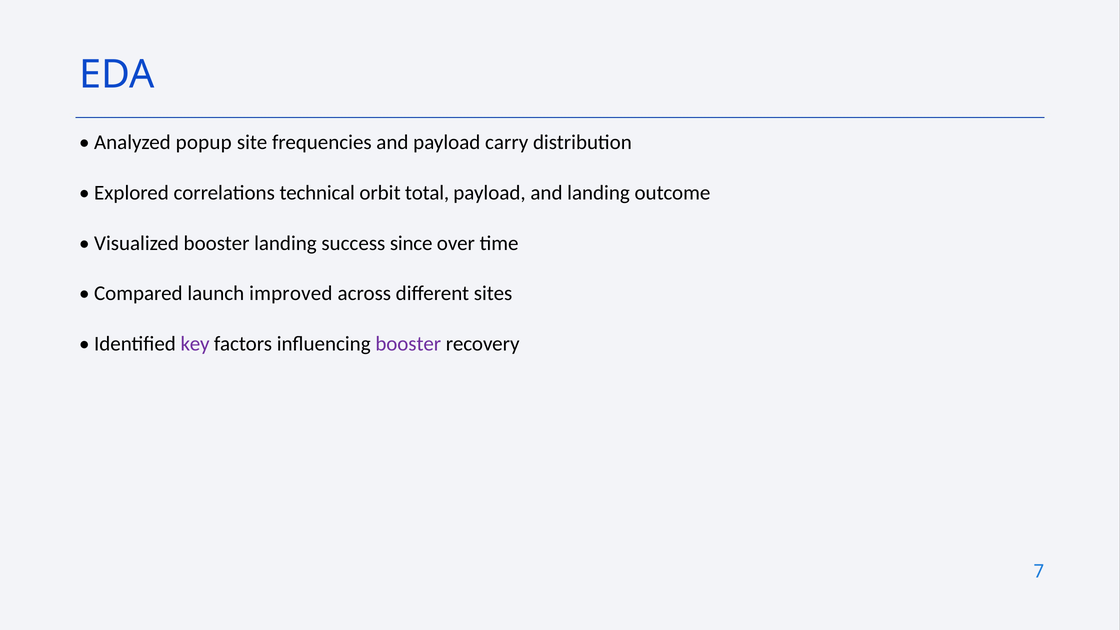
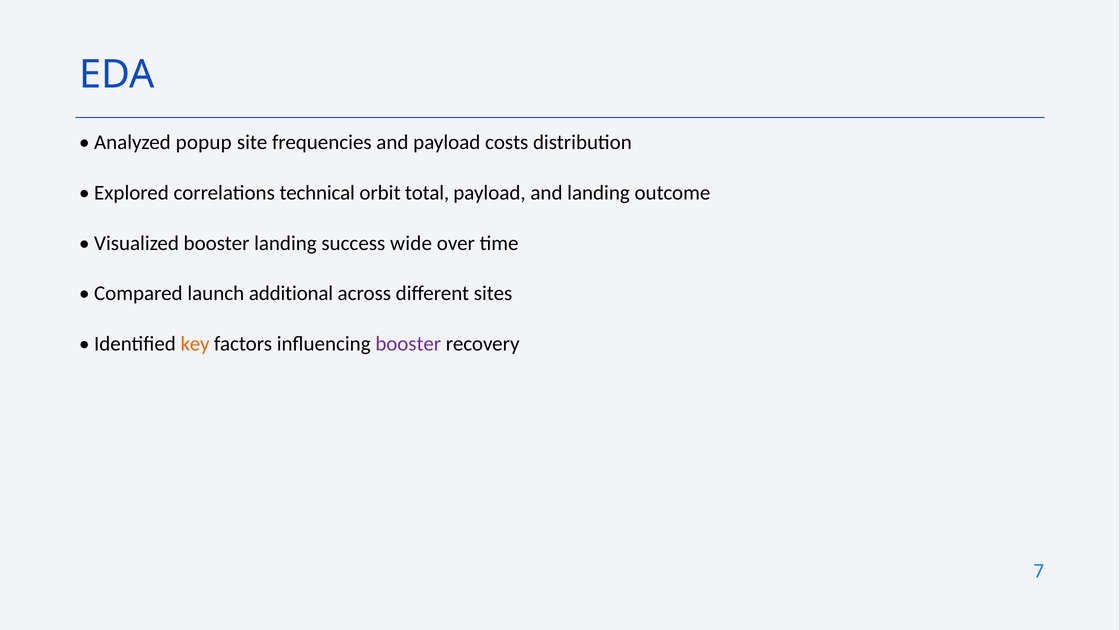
carry: carry -> costs
since: since -> wide
improved: improved -> additional
key colour: purple -> orange
